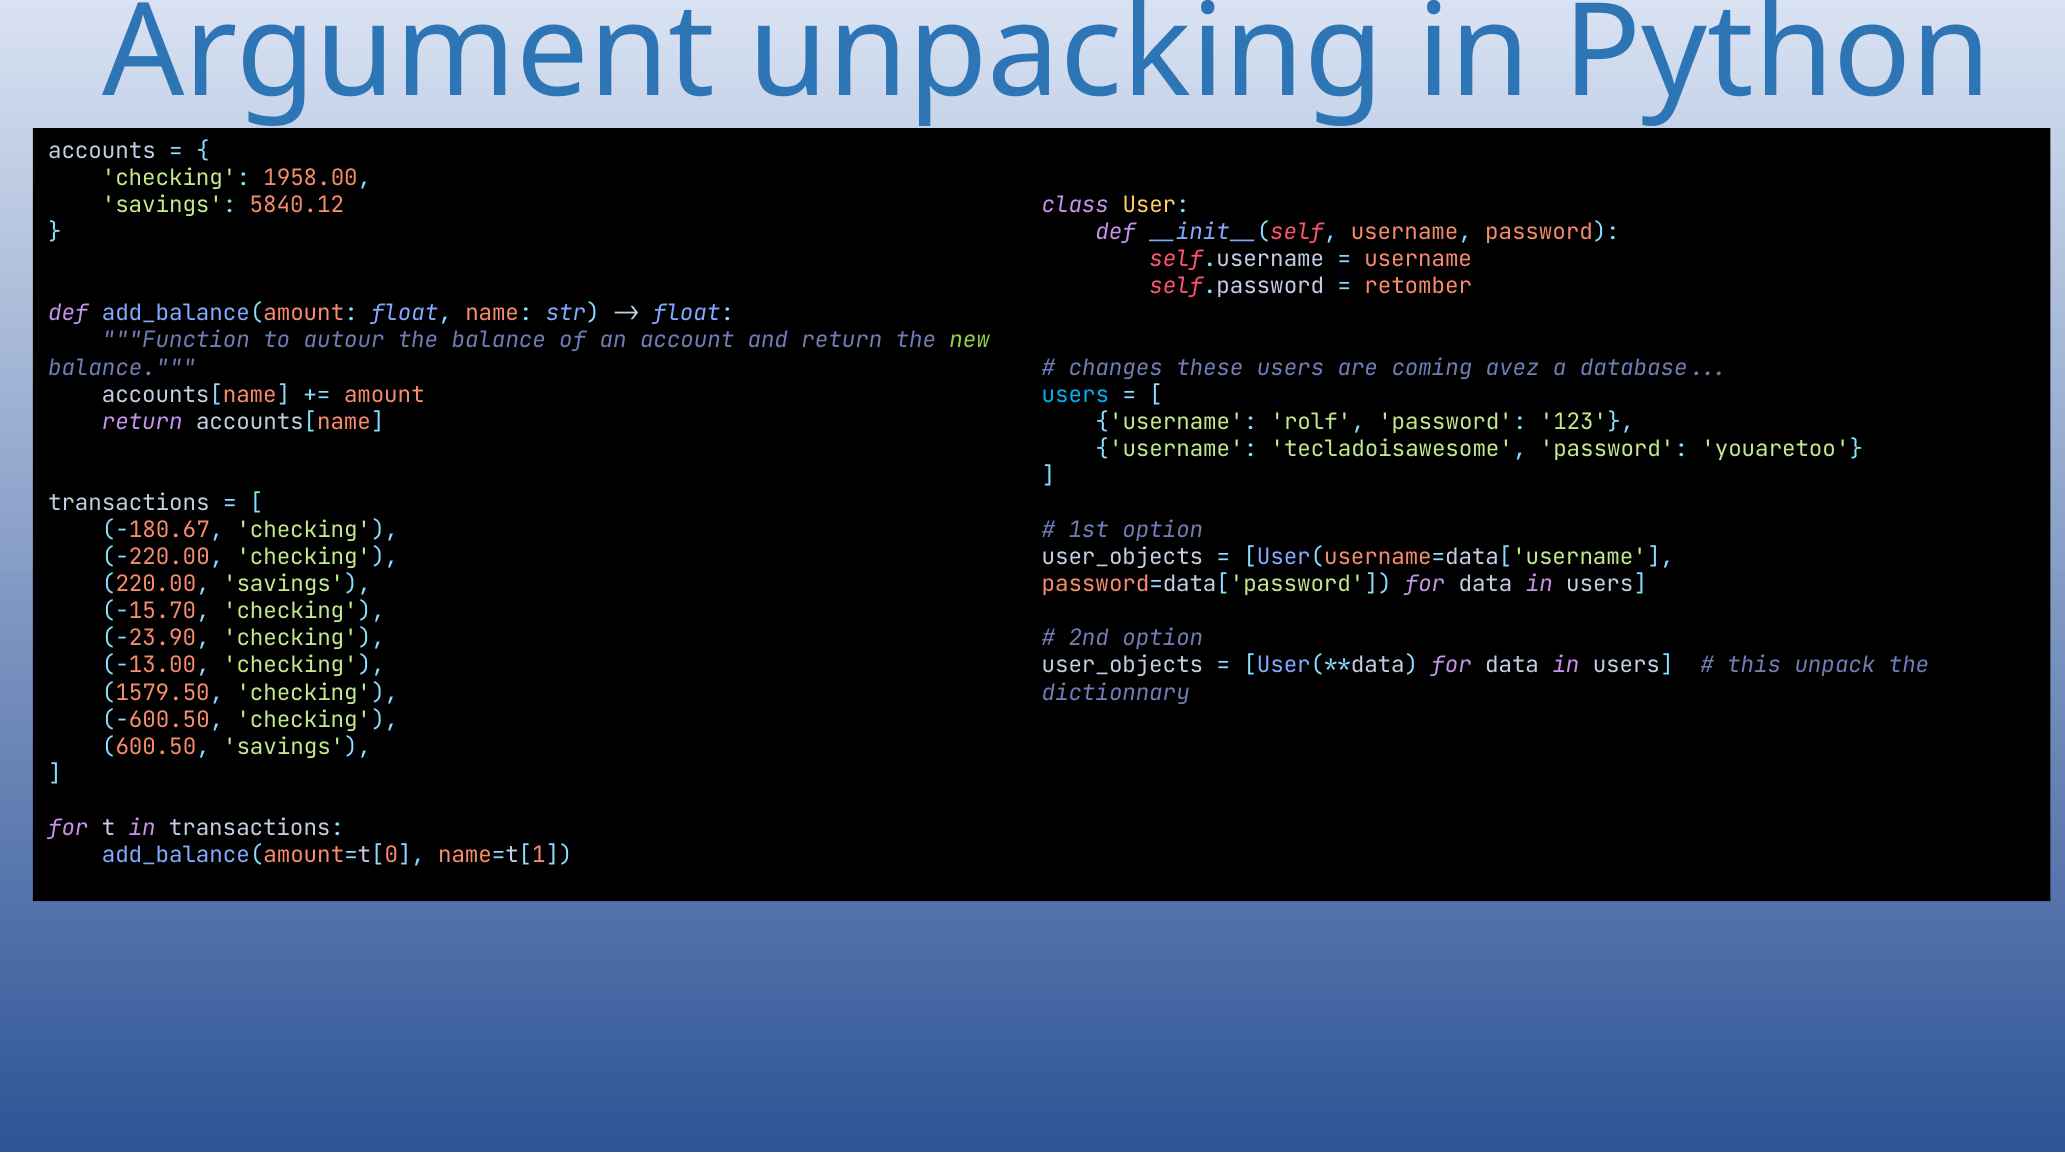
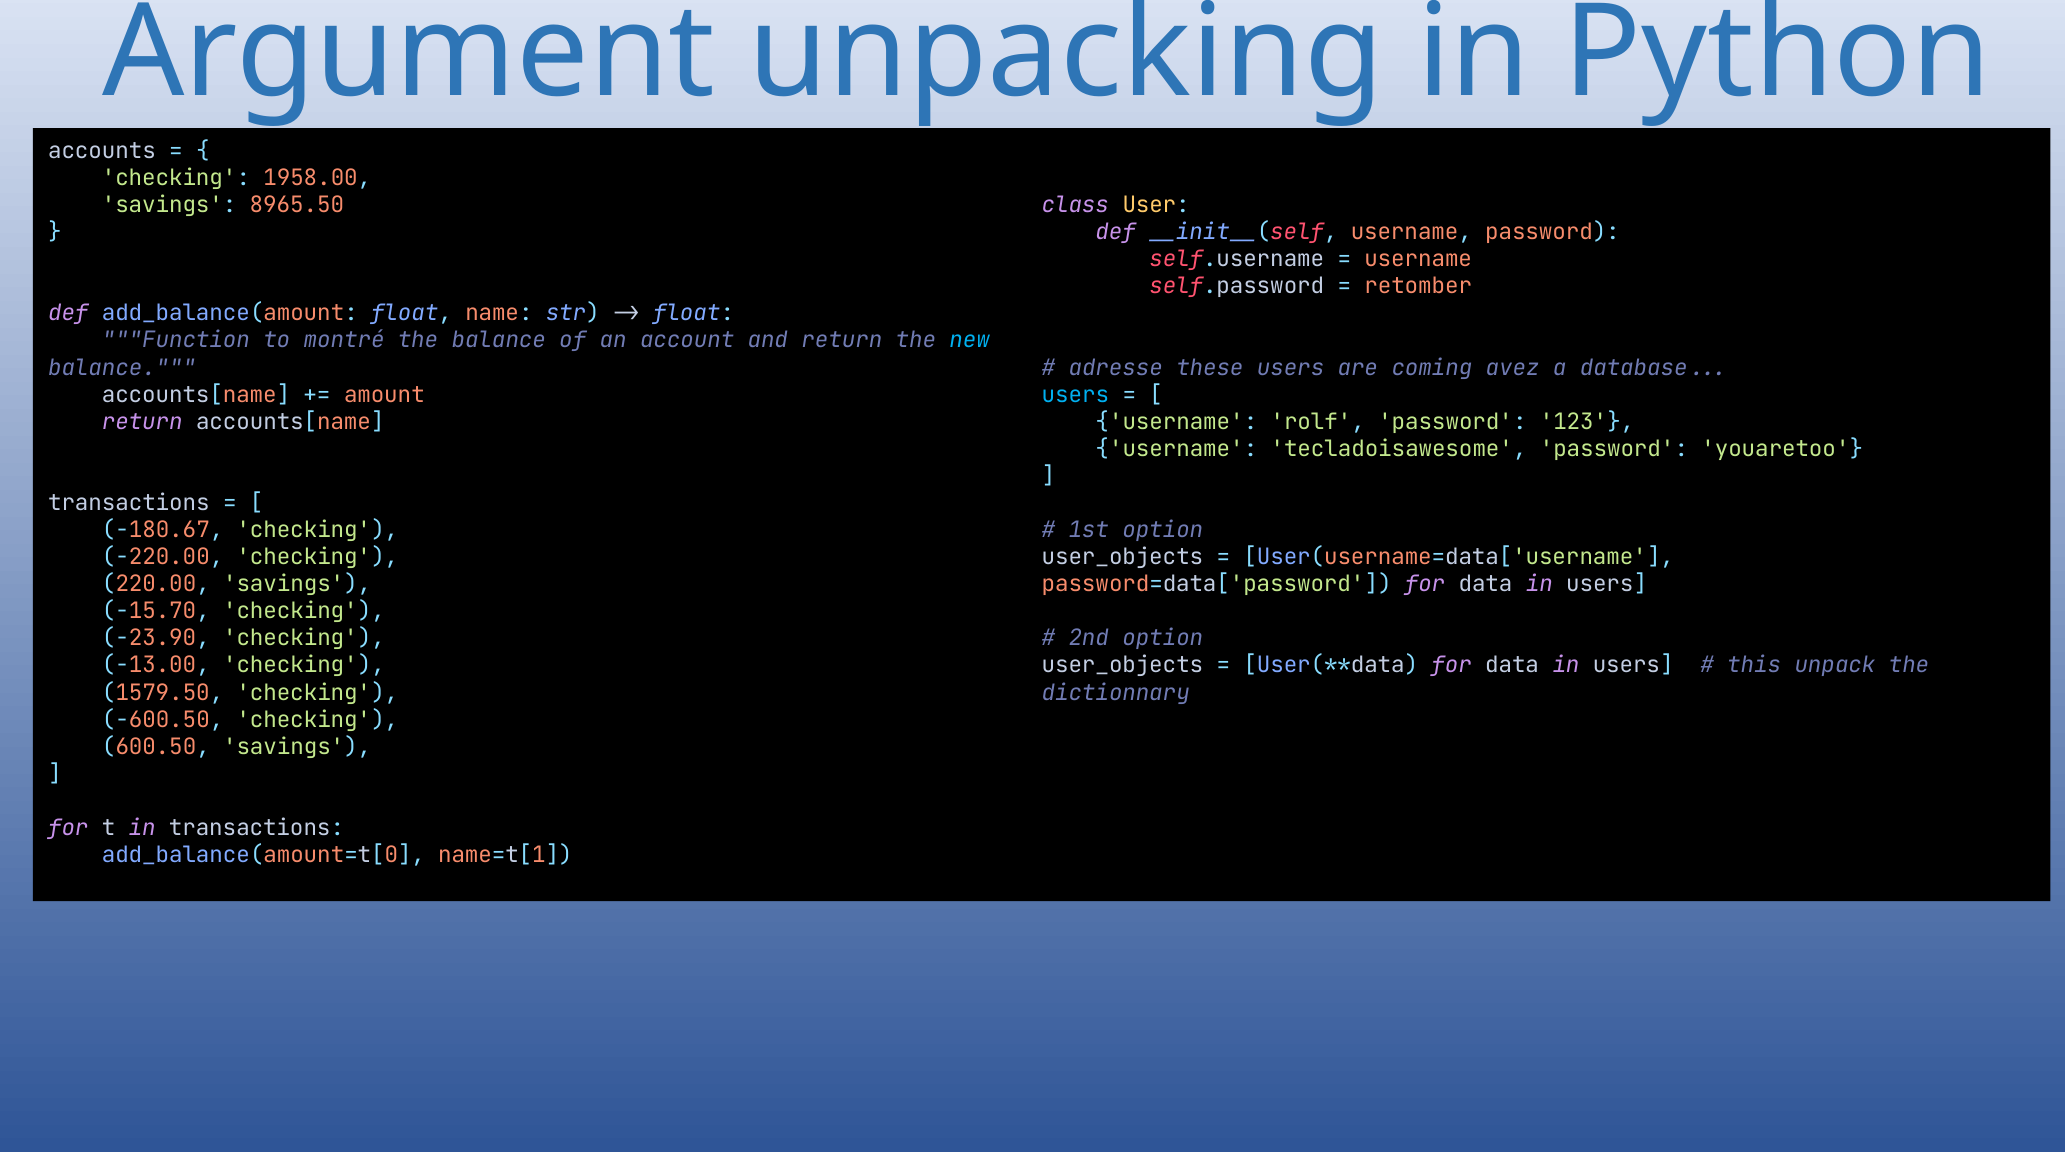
5840.12: 5840.12 -> 8965.50
autour: autour -> montré
new colour: light green -> light blue
changes: changes -> adresse
